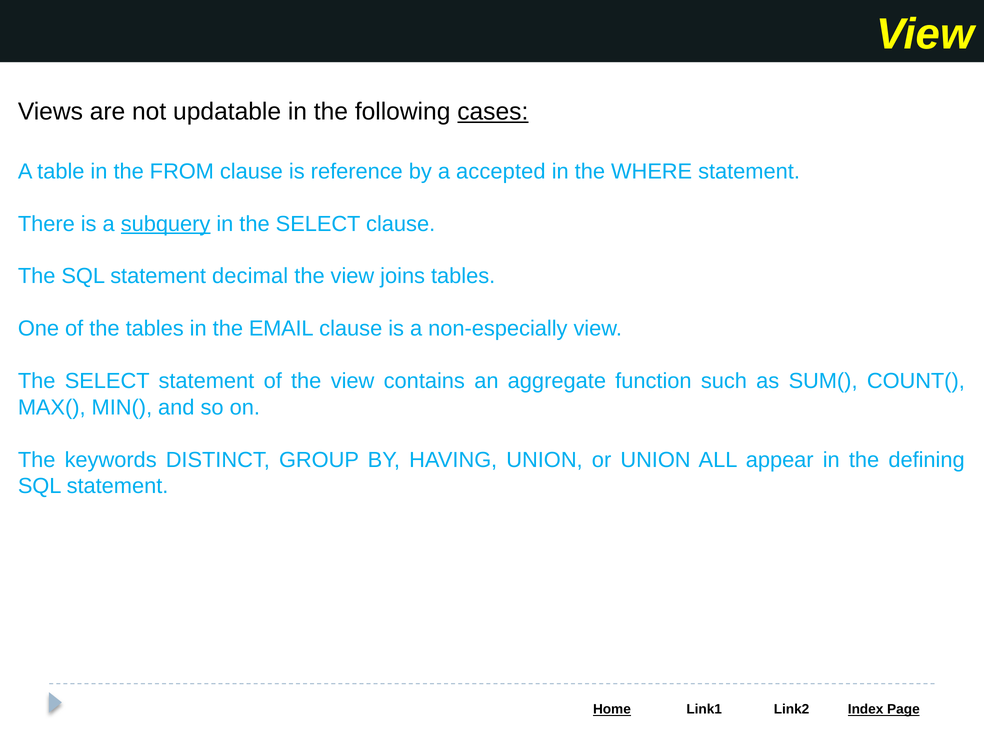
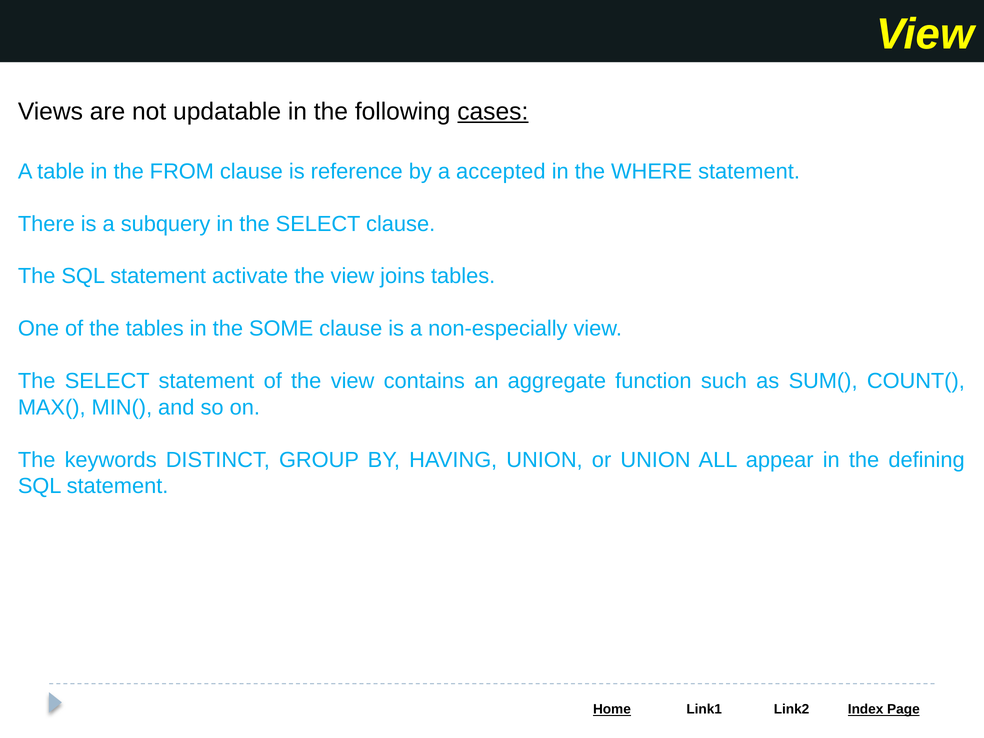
subquery underline: present -> none
decimal: decimal -> activate
EMAIL: EMAIL -> SOME
